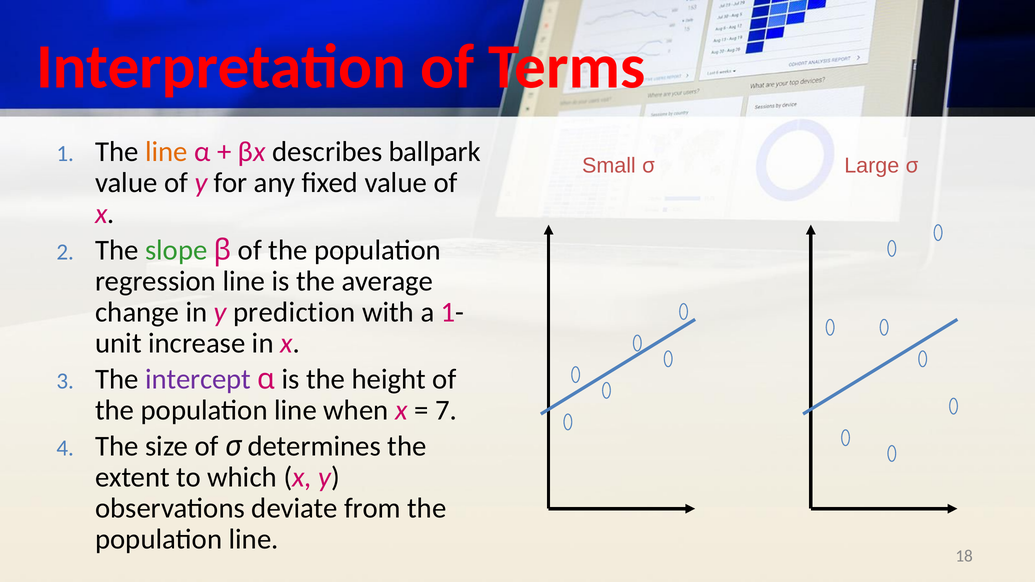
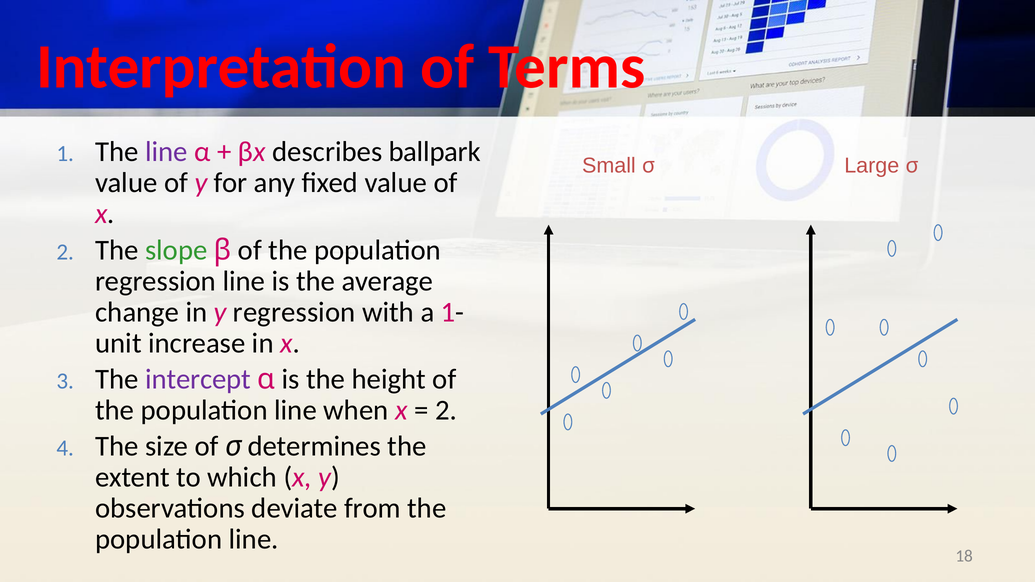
line at (166, 152) colour: orange -> purple
y prediction: prediction -> regression
7 at (446, 410): 7 -> 2
